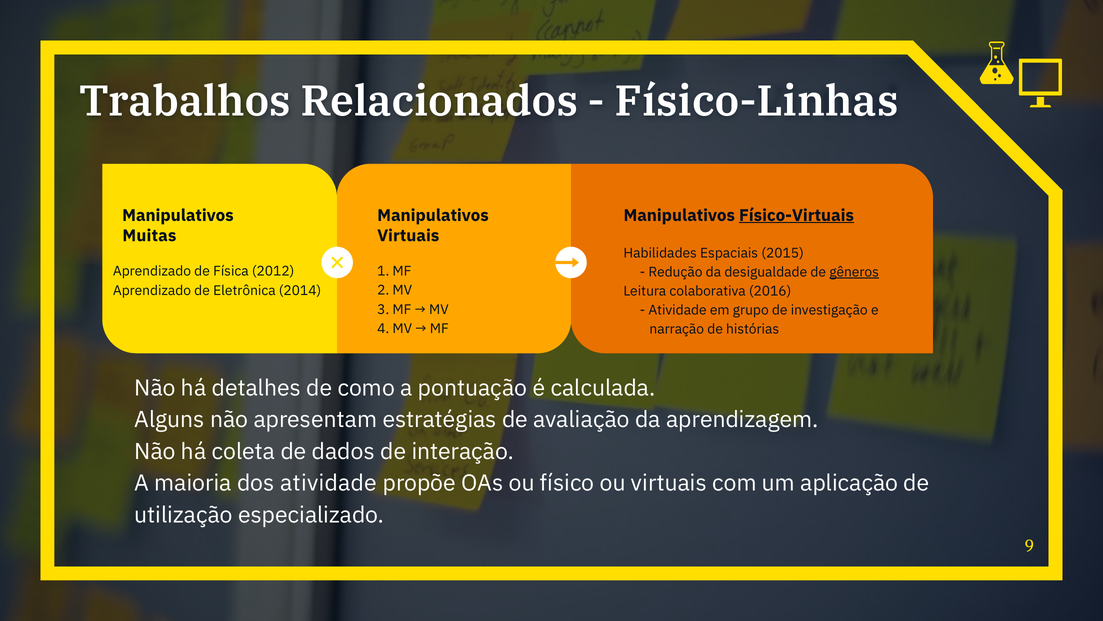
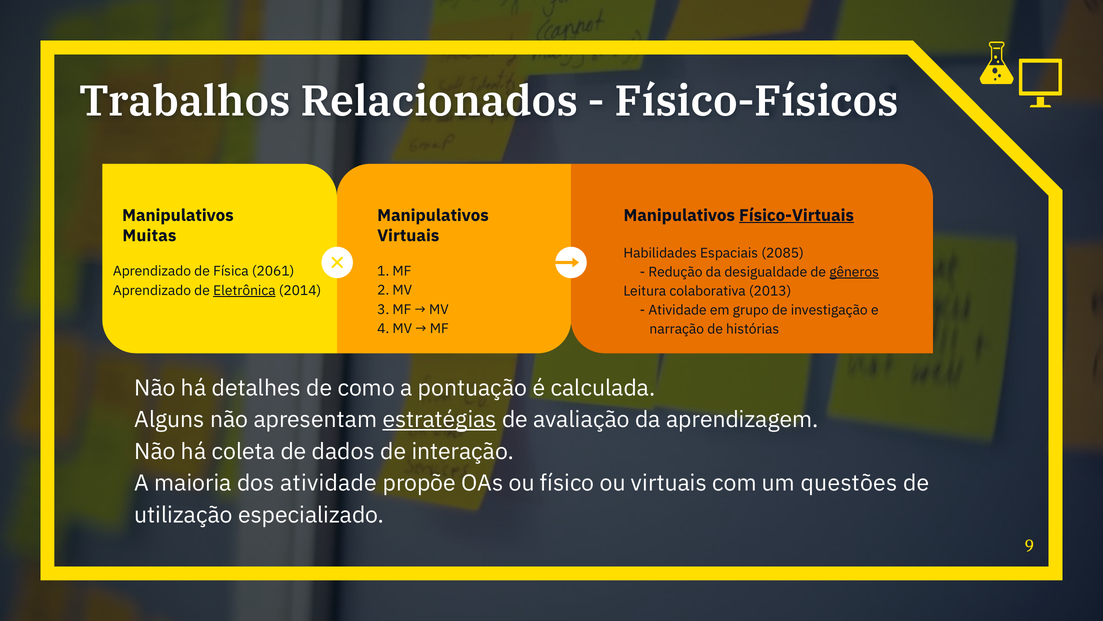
Físico-Linhas: Físico-Linhas -> Físico-Físicos
2015: 2015 -> 2085
2012: 2012 -> 2061
Eletrônica underline: none -> present
2016: 2016 -> 2013
estratégias underline: none -> present
aplicação: aplicação -> questões
